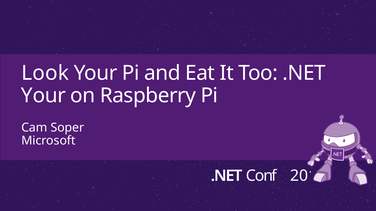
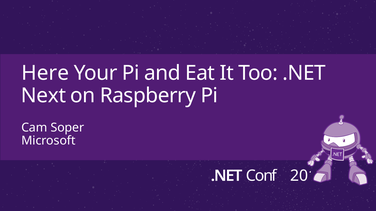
Look: Look -> Here
Your at (44, 96): Your -> Next
